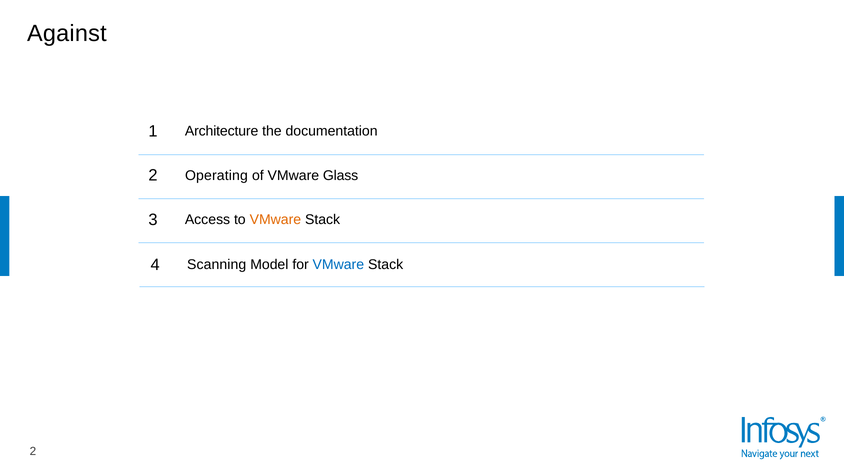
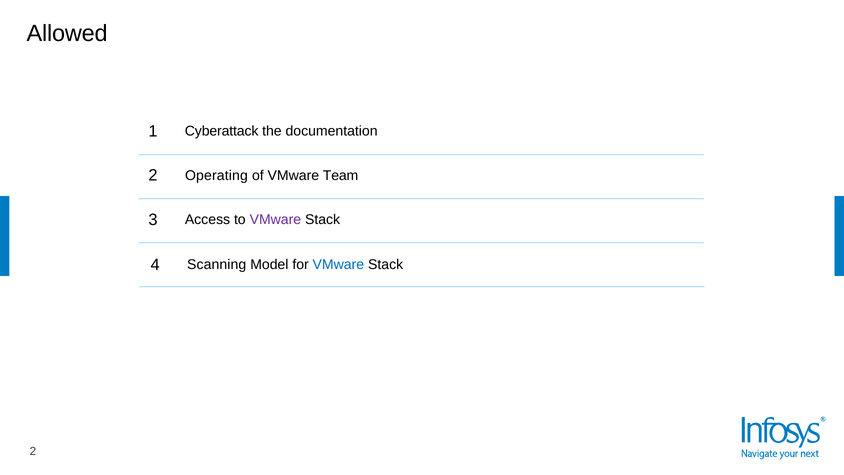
Against: Against -> Allowed
Architecture: Architecture -> Cyberattack
Glass: Glass -> Team
VMware at (275, 220) colour: orange -> purple
